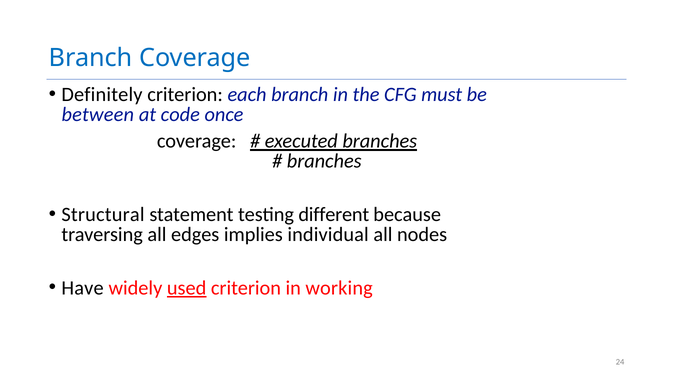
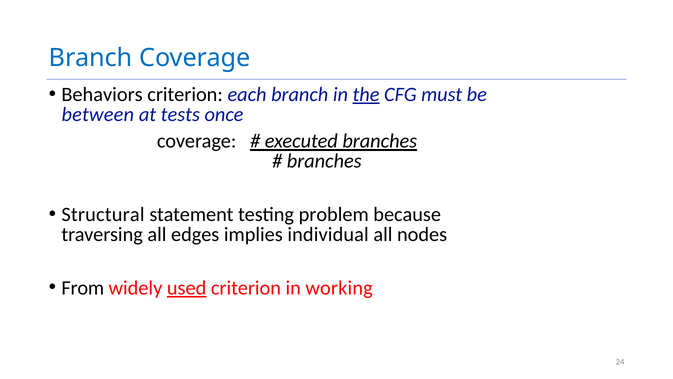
Definitely: Definitely -> Behaviors
the underline: none -> present
code: code -> tests
different: different -> problem
Have: Have -> From
